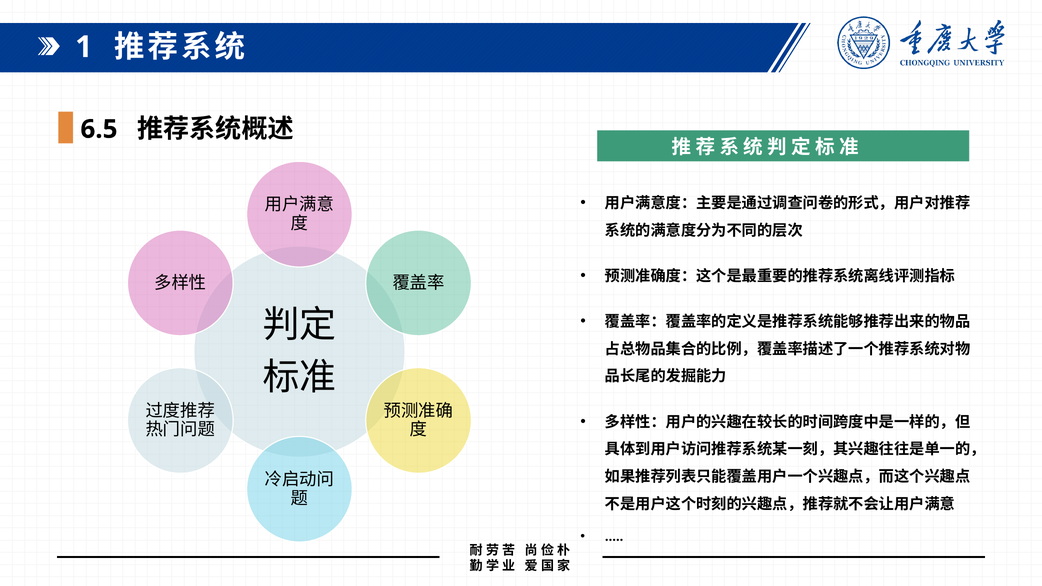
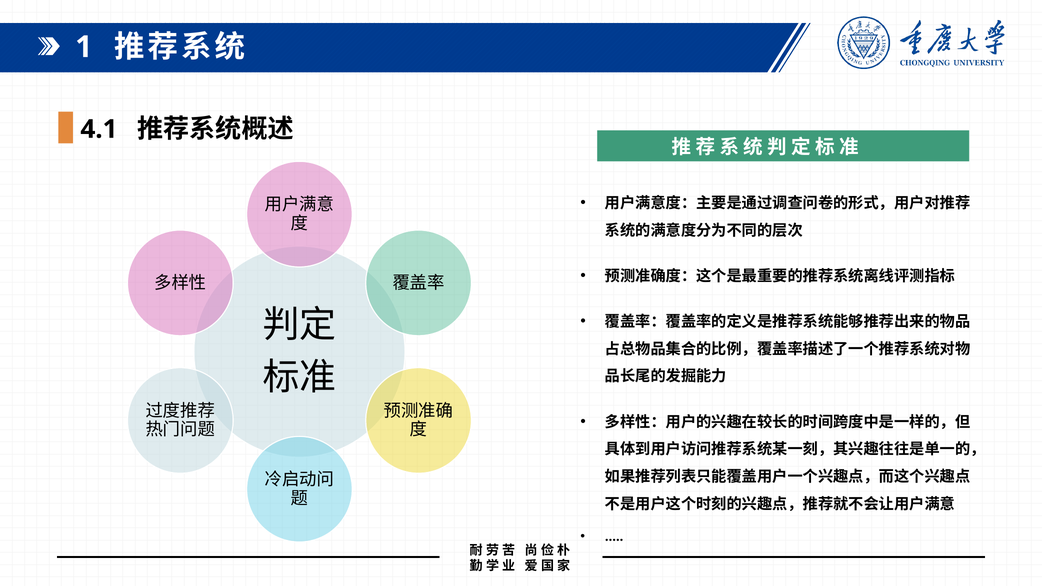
6.5: 6.5 -> 4.1
